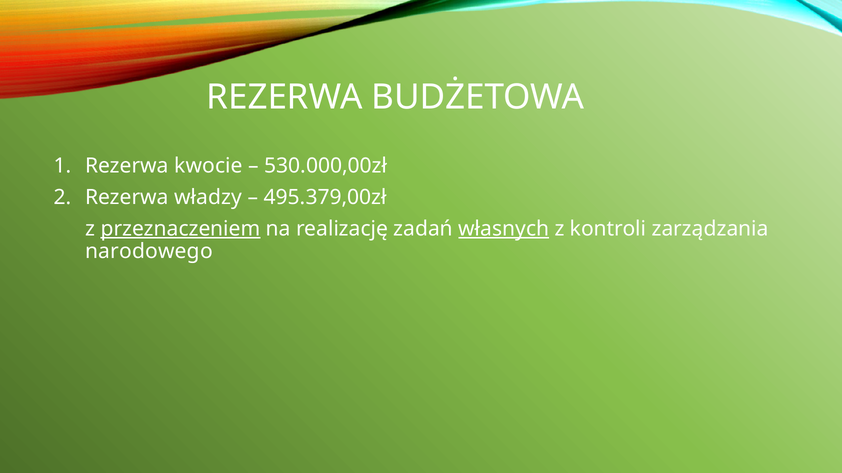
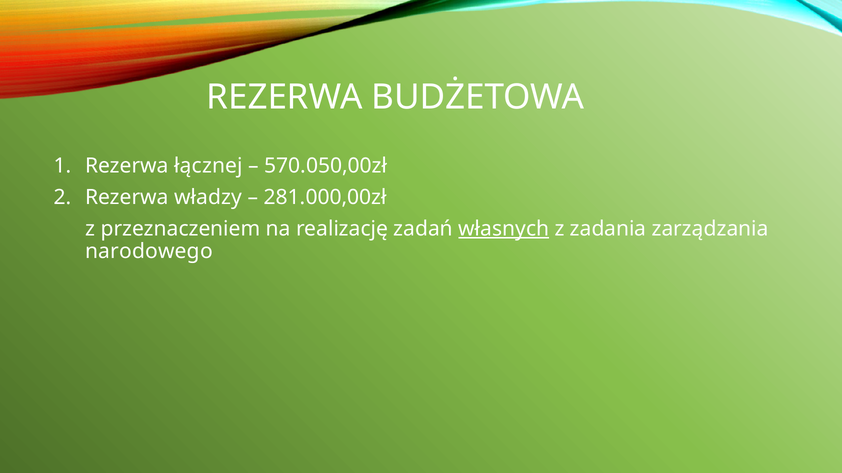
kwocie: kwocie -> łącznej
530.000,00zł: 530.000,00zł -> 570.050,00zł
495.379,00zł: 495.379,00zł -> 281.000,00zł
przeznaczeniem underline: present -> none
kontroli: kontroli -> zadania
